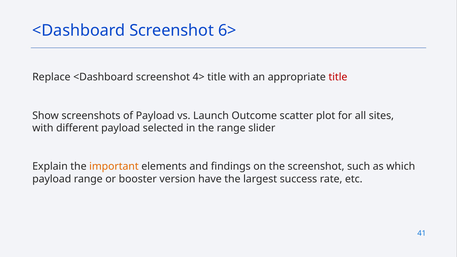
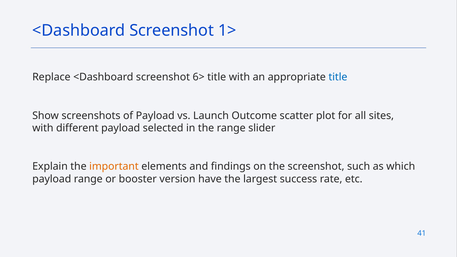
6>: 6> -> 1>
4>: 4> -> 6>
title at (338, 77) colour: red -> blue
